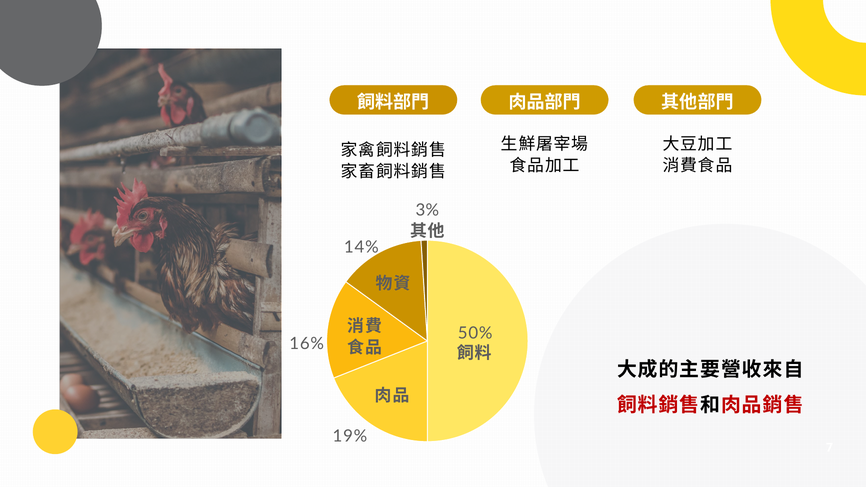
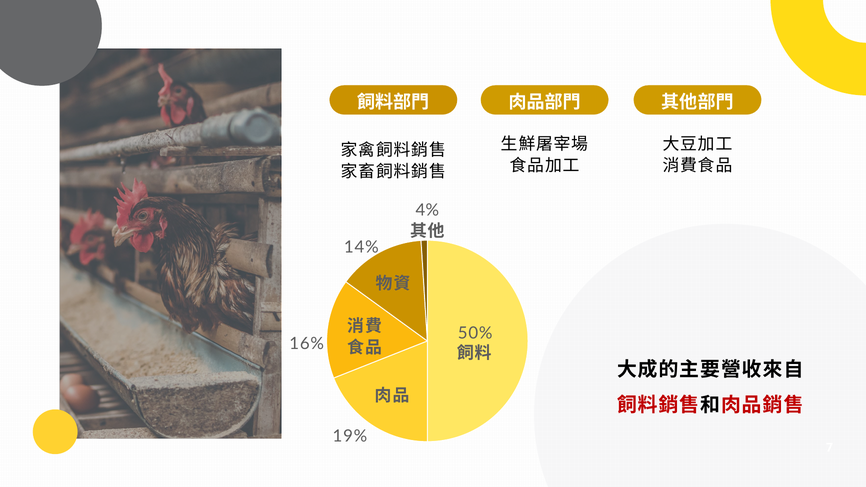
3%: 3% -> 4%
